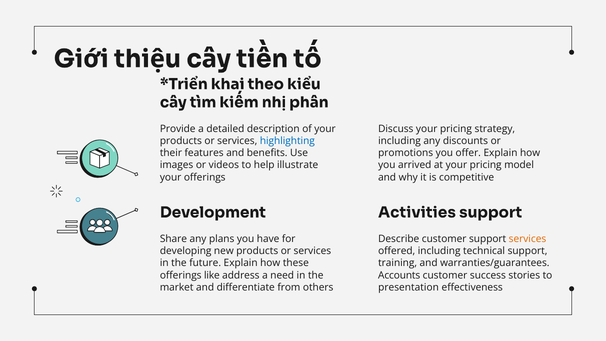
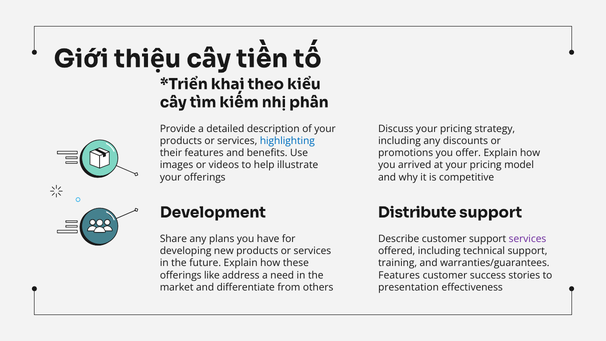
Activities: Activities -> Distribute
services at (527, 239) colour: orange -> purple
Accounts at (399, 275): Accounts -> Features
